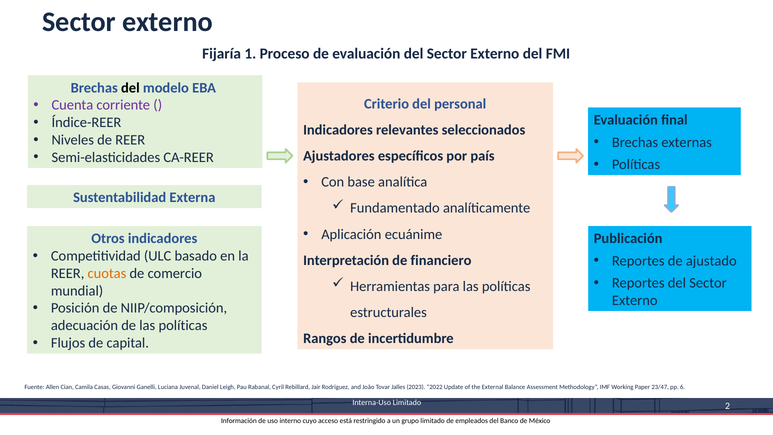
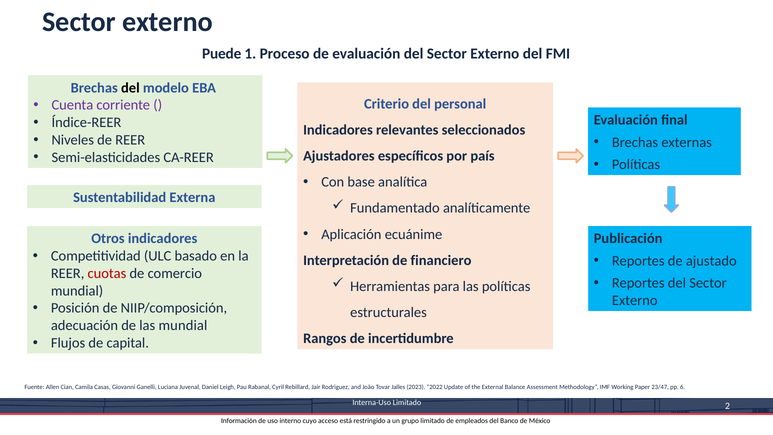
Fijaría: Fijaría -> Puede
cuotas colour: orange -> red
de las políticas: políticas -> mundial
